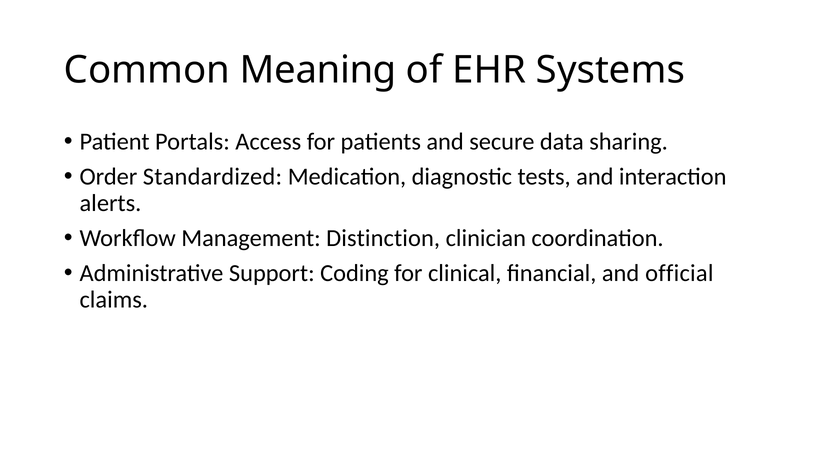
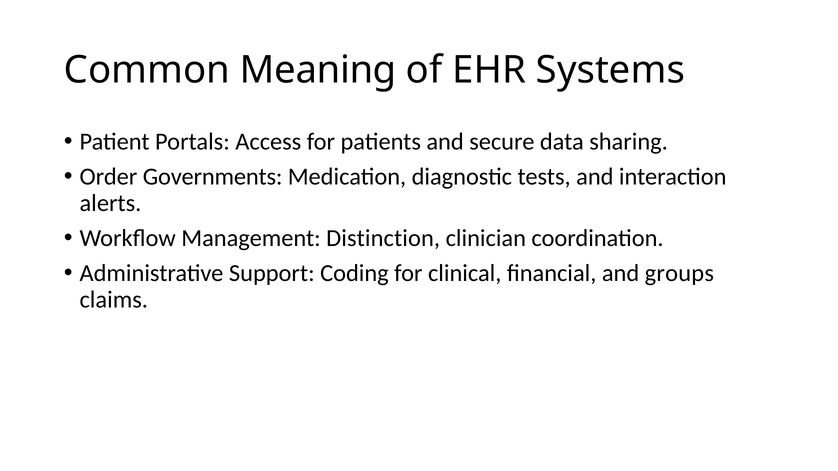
Standardized: Standardized -> Governments
official: official -> groups
